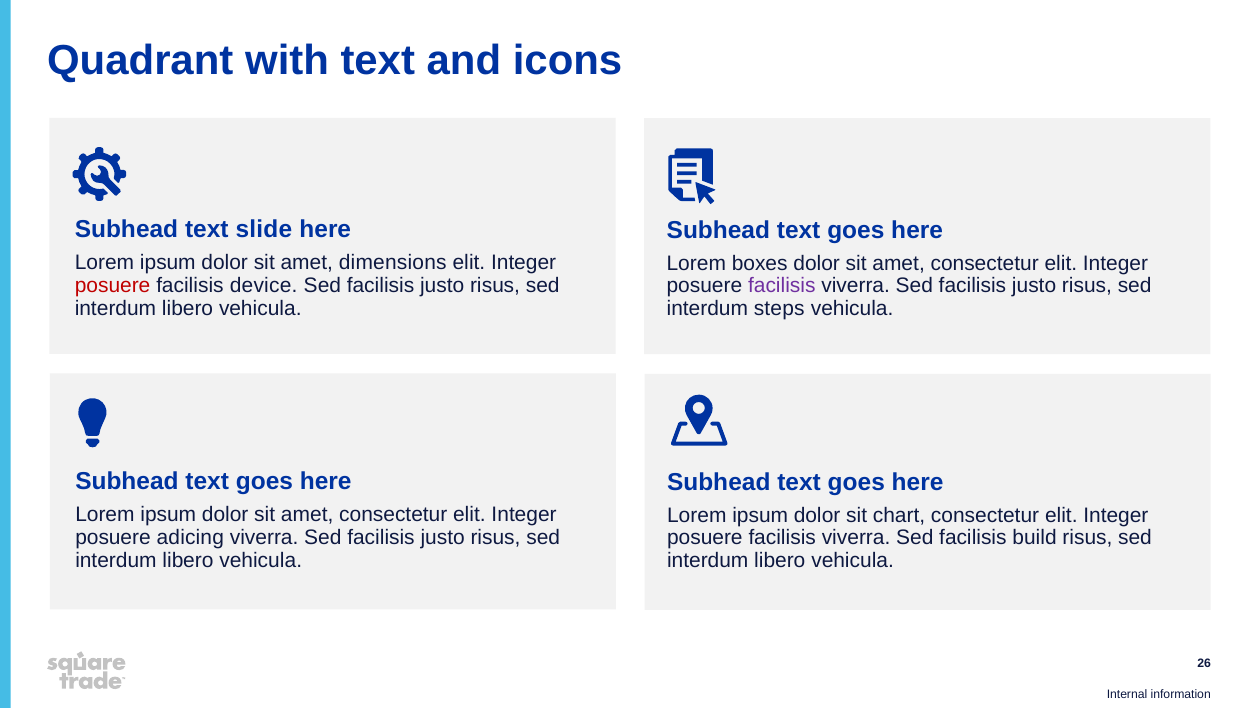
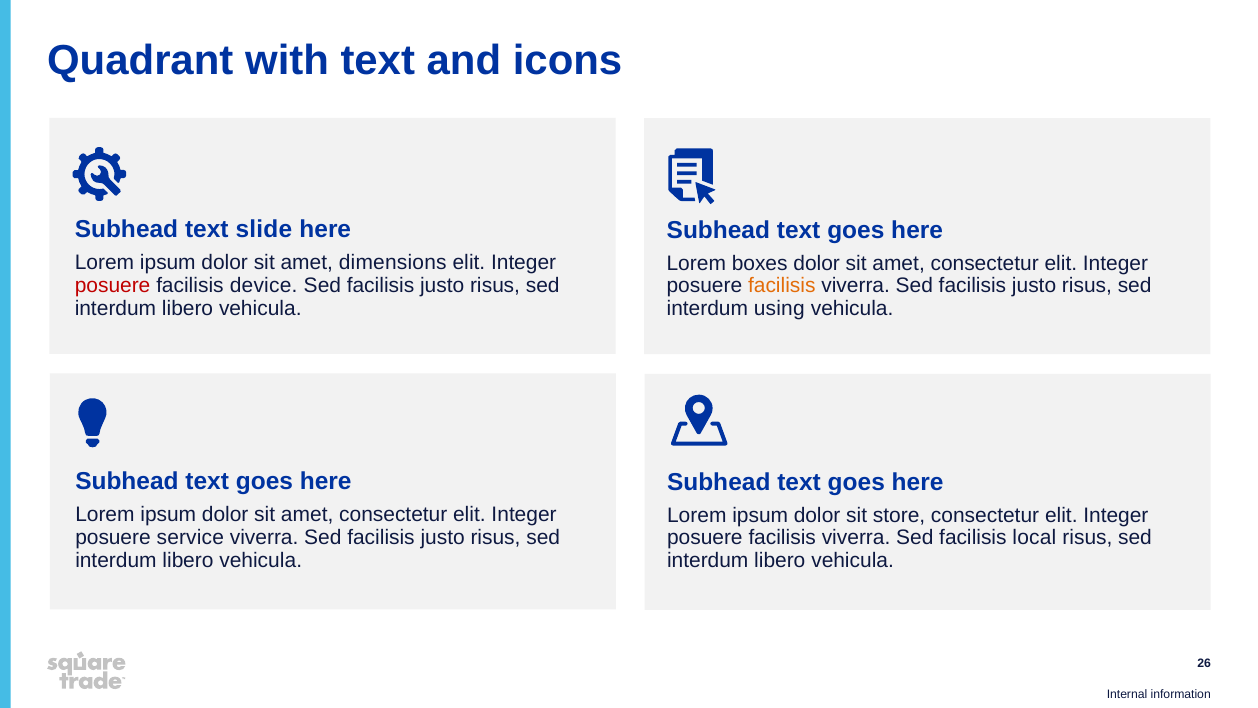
facilisis at (782, 286) colour: purple -> orange
steps: steps -> using
chart: chart -> store
adicing: adicing -> service
build: build -> local
